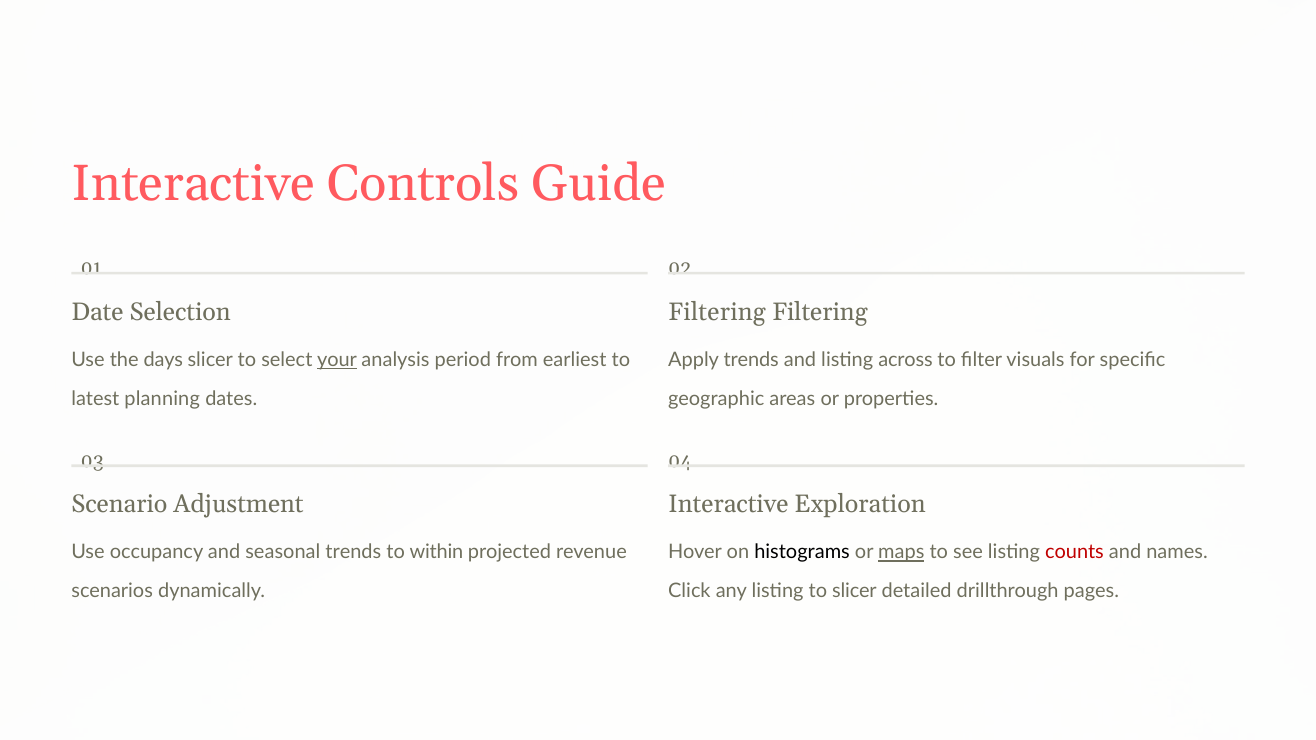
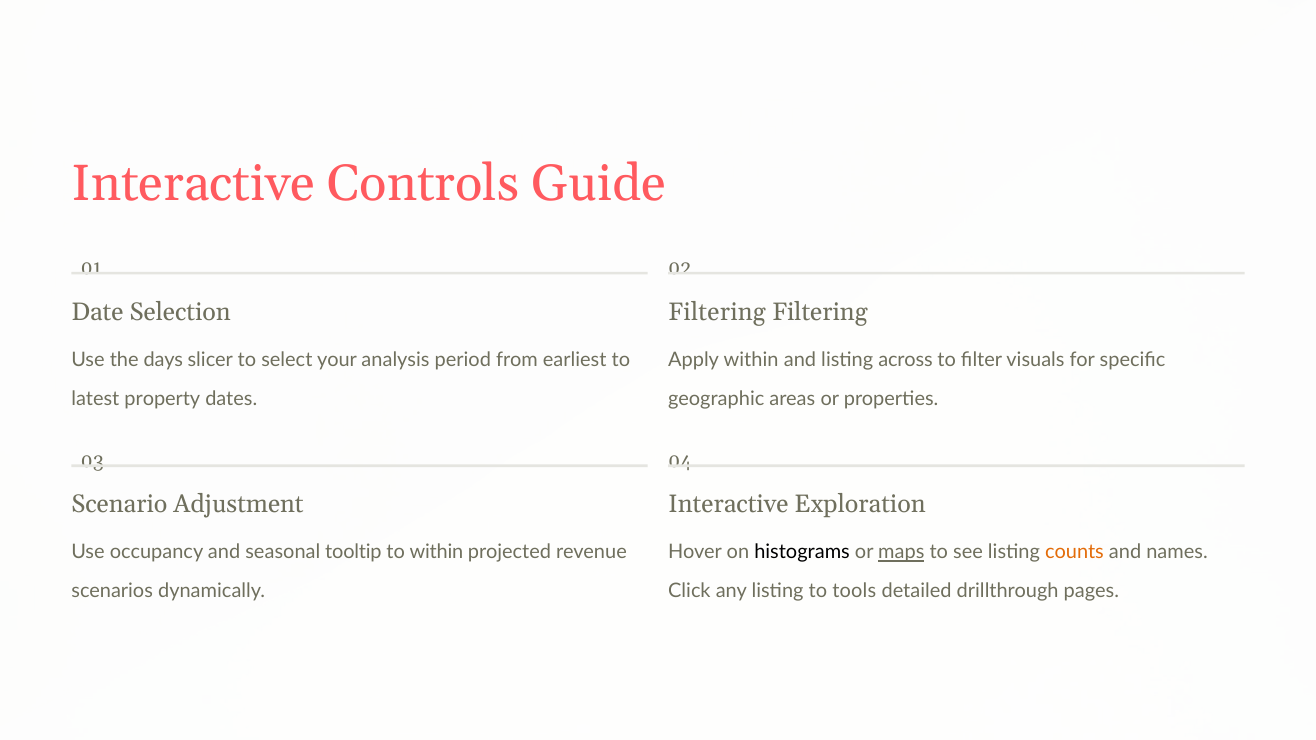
your underline: present -> none
Apply trends: trends -> within
planning: planning -> property
seasonal trends: trends -> tooltip
counts colour: red -> orange
to slicer: slicer -> tools
